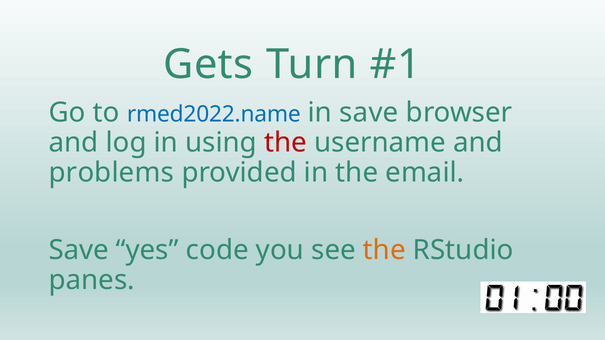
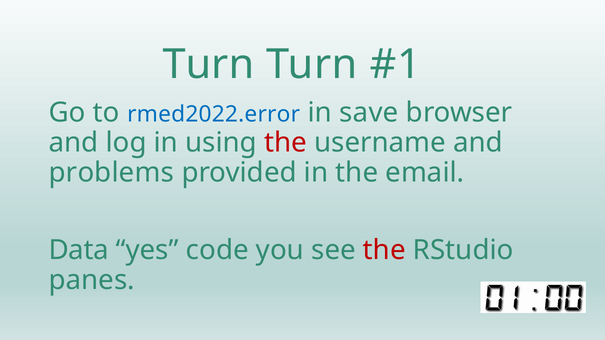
Gets at (208, 65): Gets -> Turn
rmed2022.name: rmed2022.name -> rmed2022.error
Save at (79, 250): Save -> Data
the at (384, 250) colour: orange -> red
